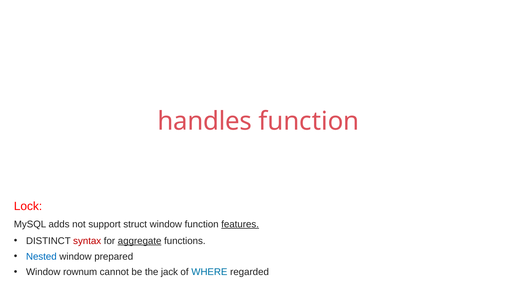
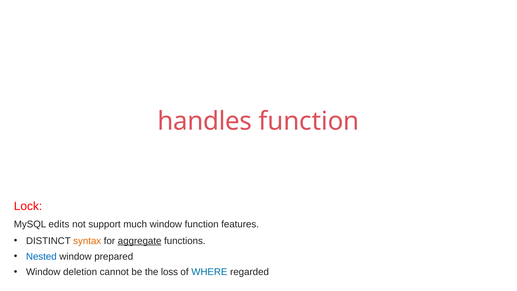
adds: adds -> edits
struct: struct -> much
features underline: present -> none
syntax colour: red -> orange
rownum: rownum -> deletion
jack: jack -> loss
